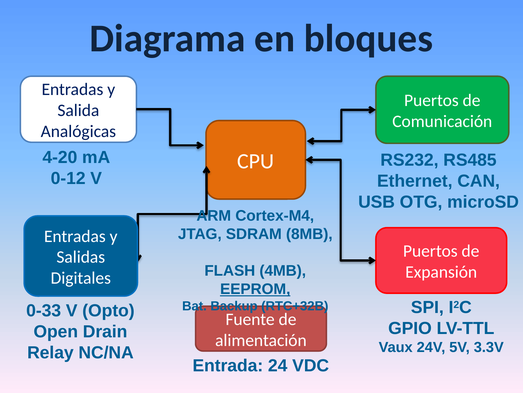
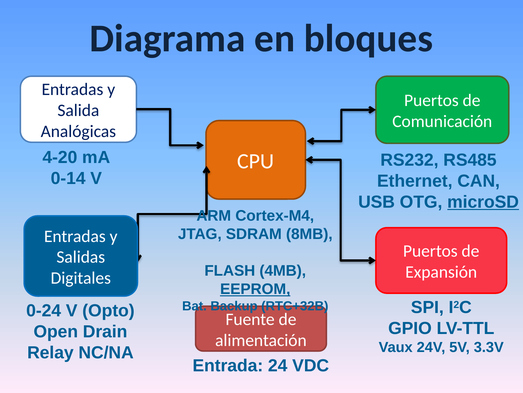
0-12: 0-12 -> 0-14
microSD underline: none -> present
0-33: 0-33 -> 0-24
